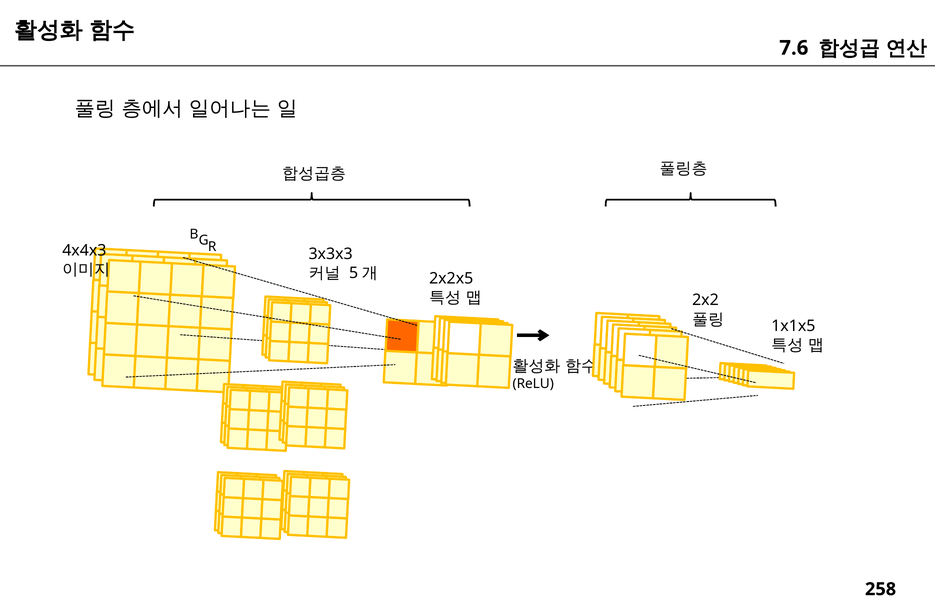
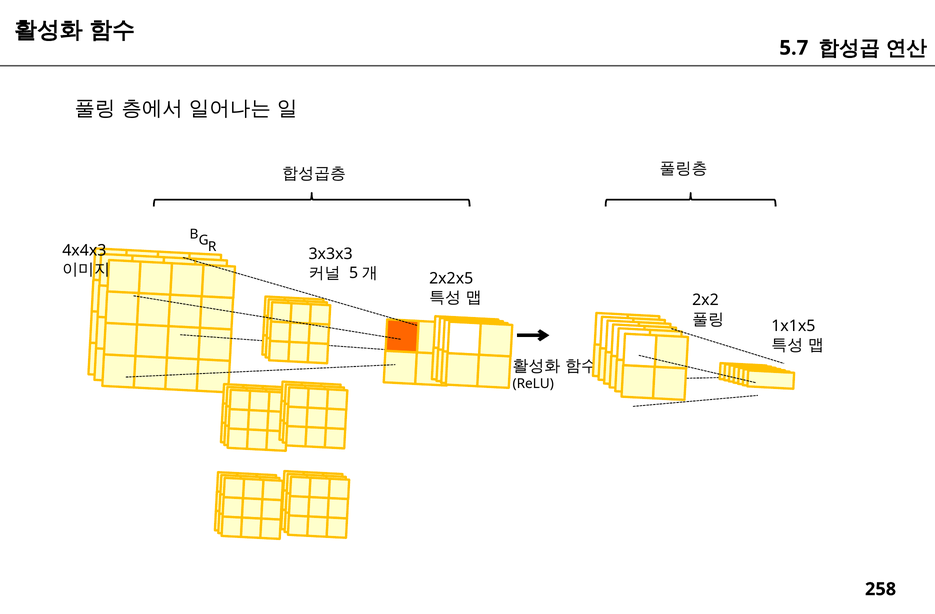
7.6: 7.6 -> 5.7
